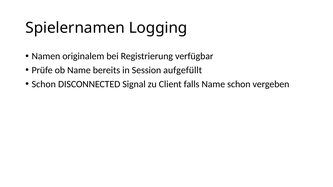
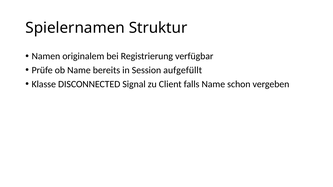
Logging: Logging -> Struktur
Schon at (44, 84): Schon -> Klasse
